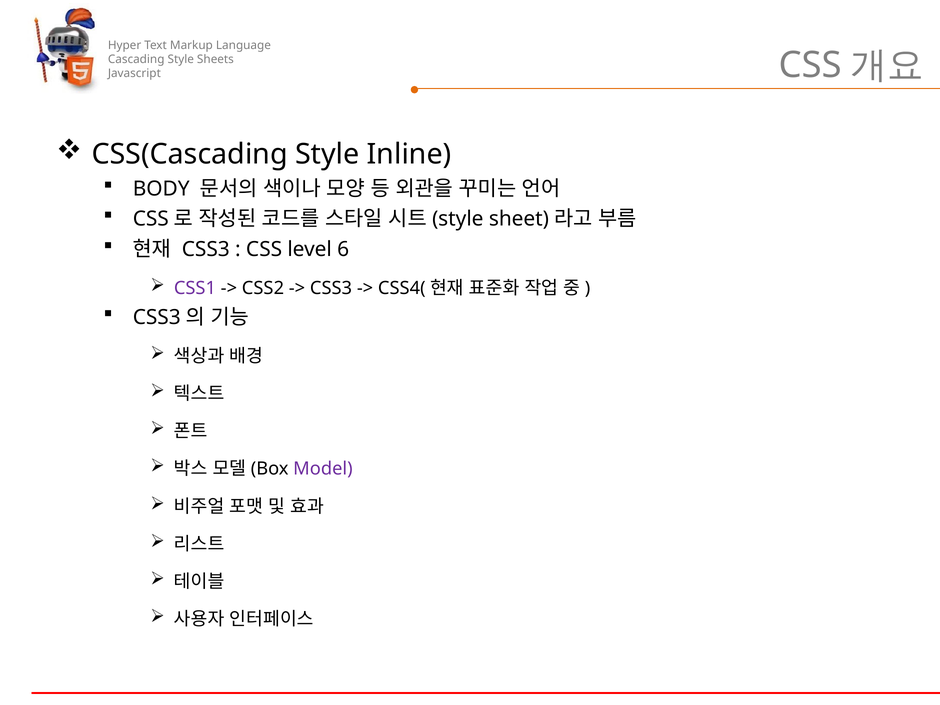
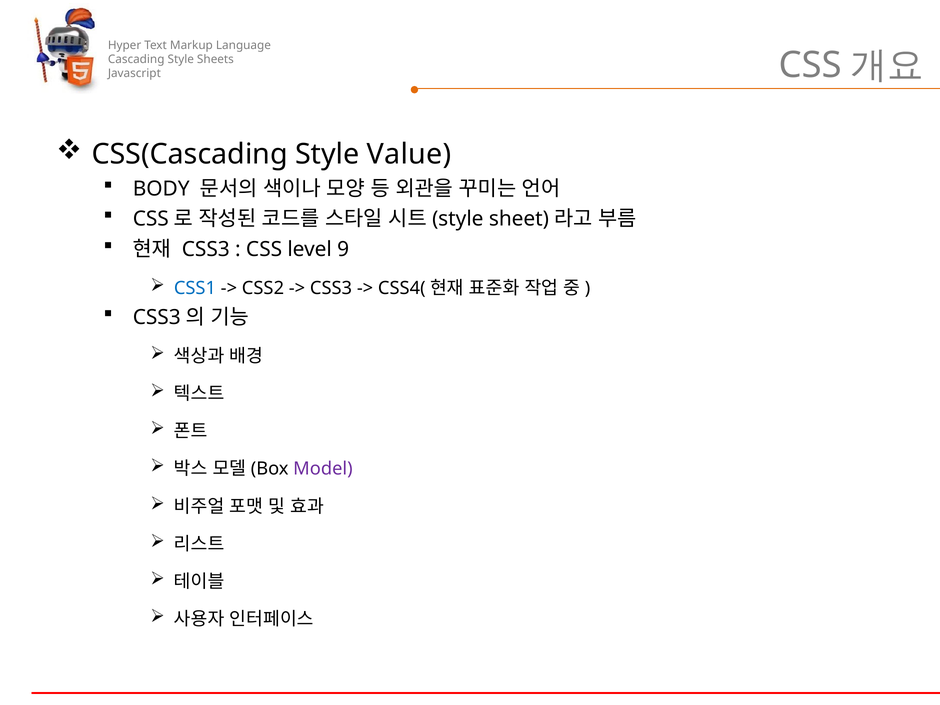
Inline: Inline -> Value
6: 6 -> 9
CSS1 colour: purple -> blue
